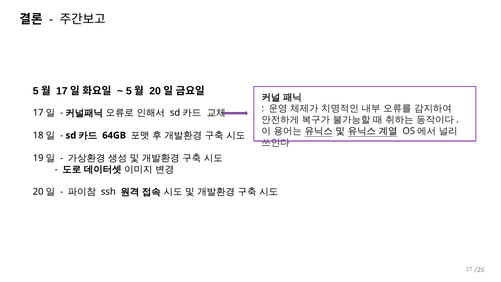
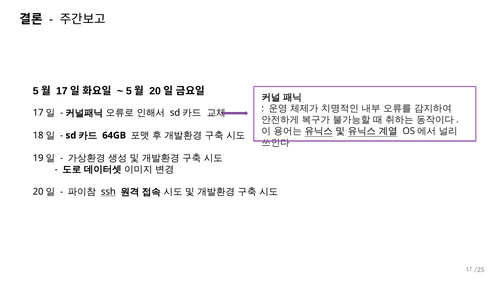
ssh underline: none -> present
